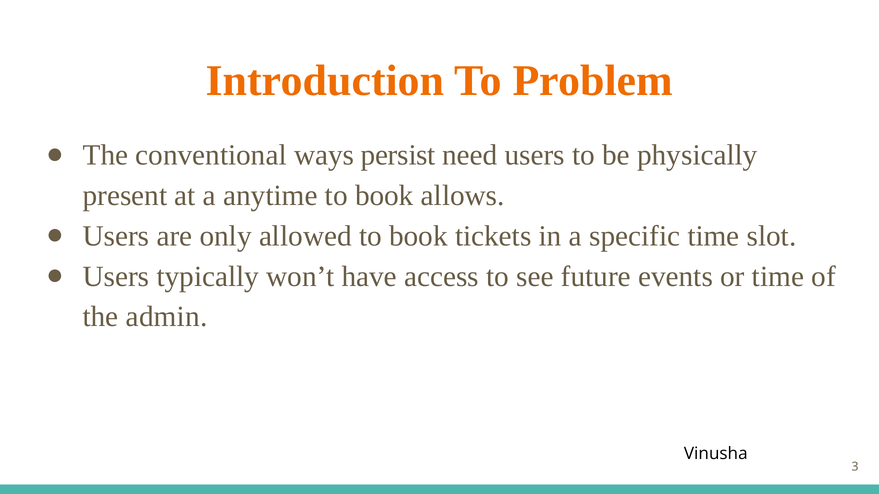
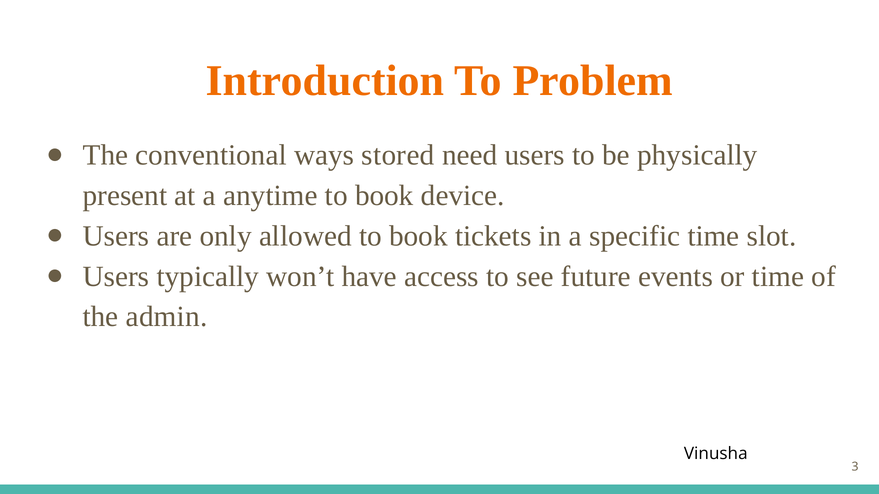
persist: persist -> stored
allows: allows -> device
